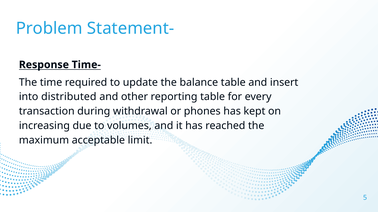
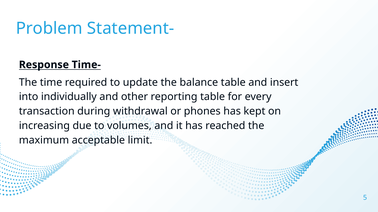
distributed: distributed -> individually
